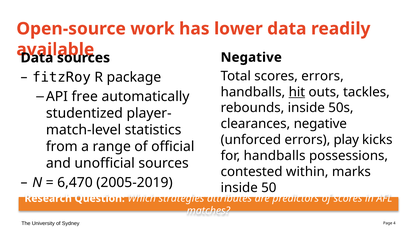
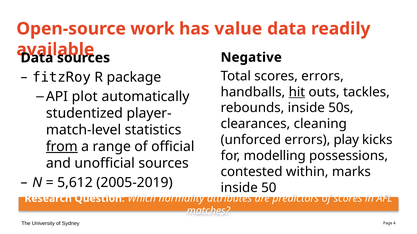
lower: lower -> value
free: free -> plot
clearances negative: negative -> cleaning
from underline: none -> present
for handballs: handballs -> modelling
6,470: 6,470 -> 5,612
strategies: strategies -> normality
